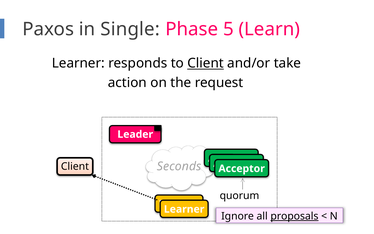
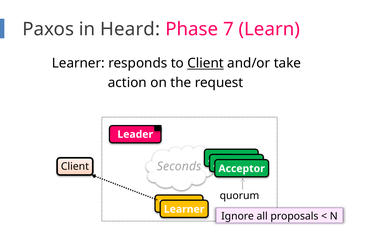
Single: Single -> Heard
5: 5 -> 7
proposals underline: present -> none
